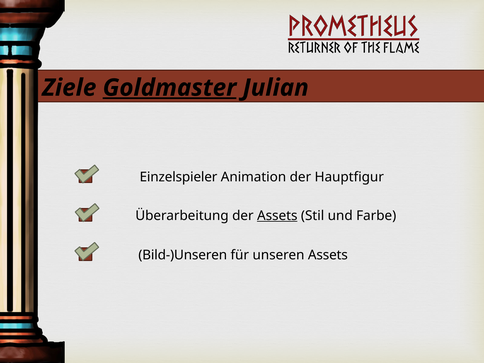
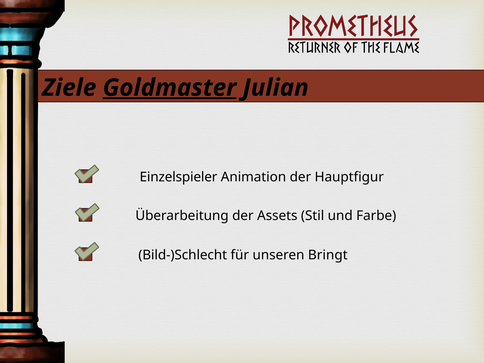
Assets at (277, 216) underline: present -> none
Bild-)Unseren: Bild-)Unseren -> Bild-)Schlecht
unseren Assets: Assets -> Bringt
